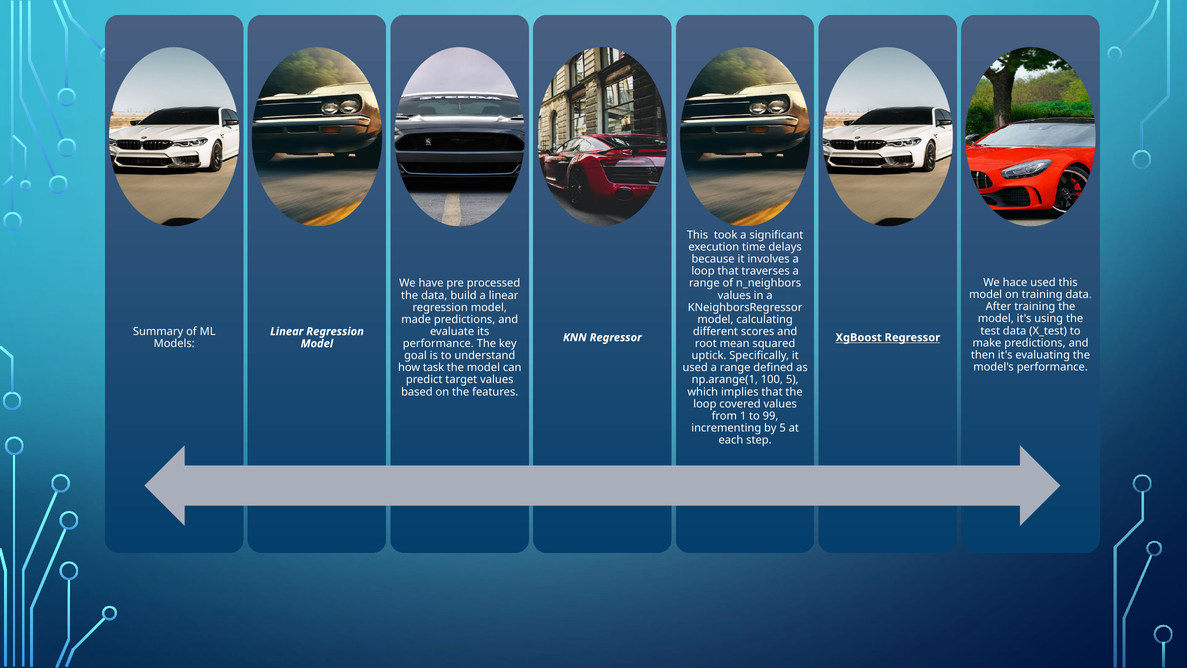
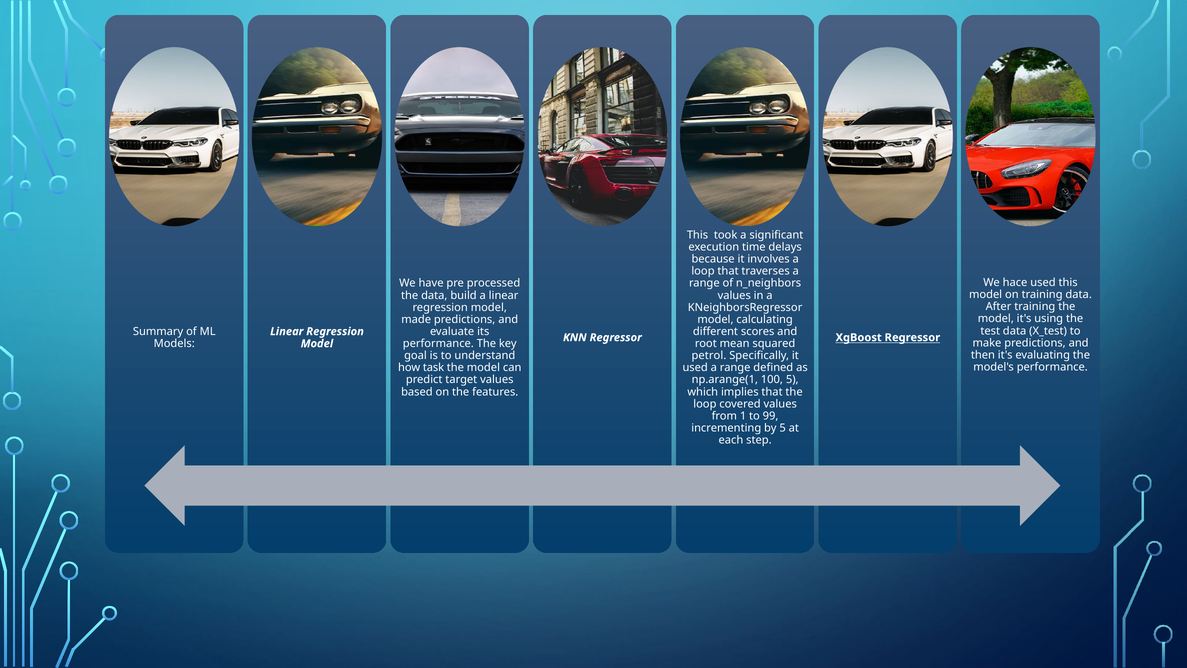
uptick: uptick -> petrol
